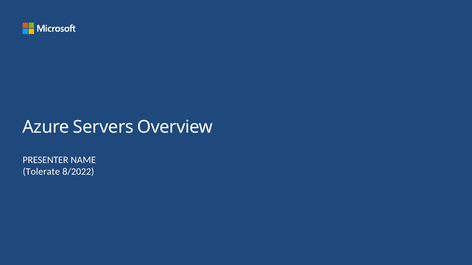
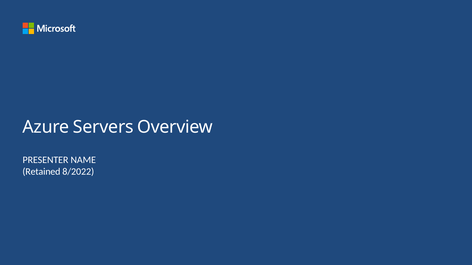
Tolerate: Tolerate -> Retained
